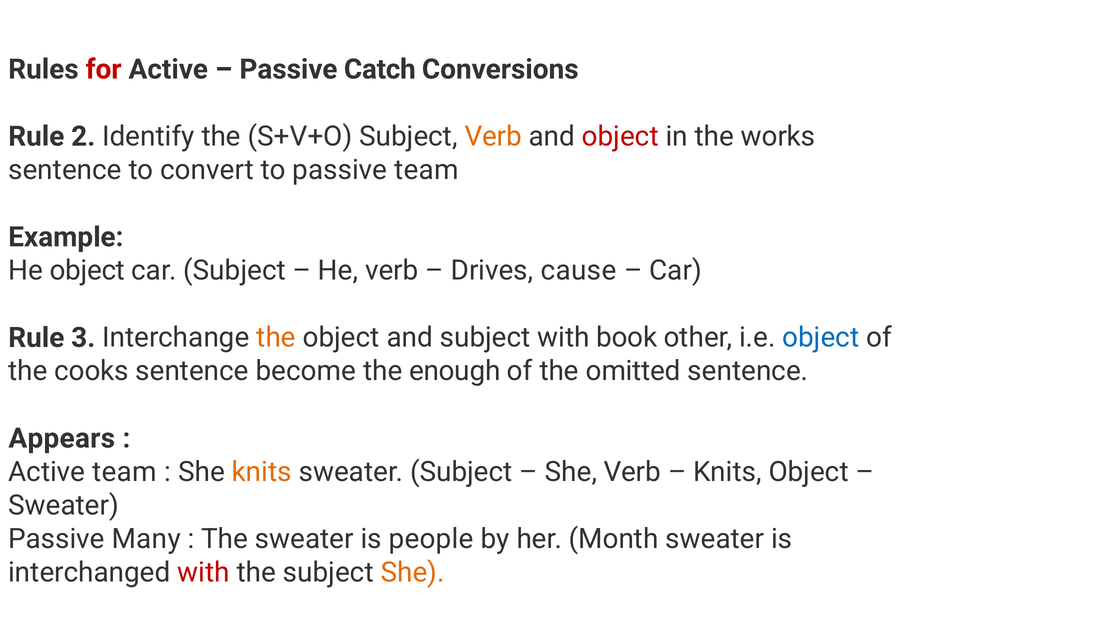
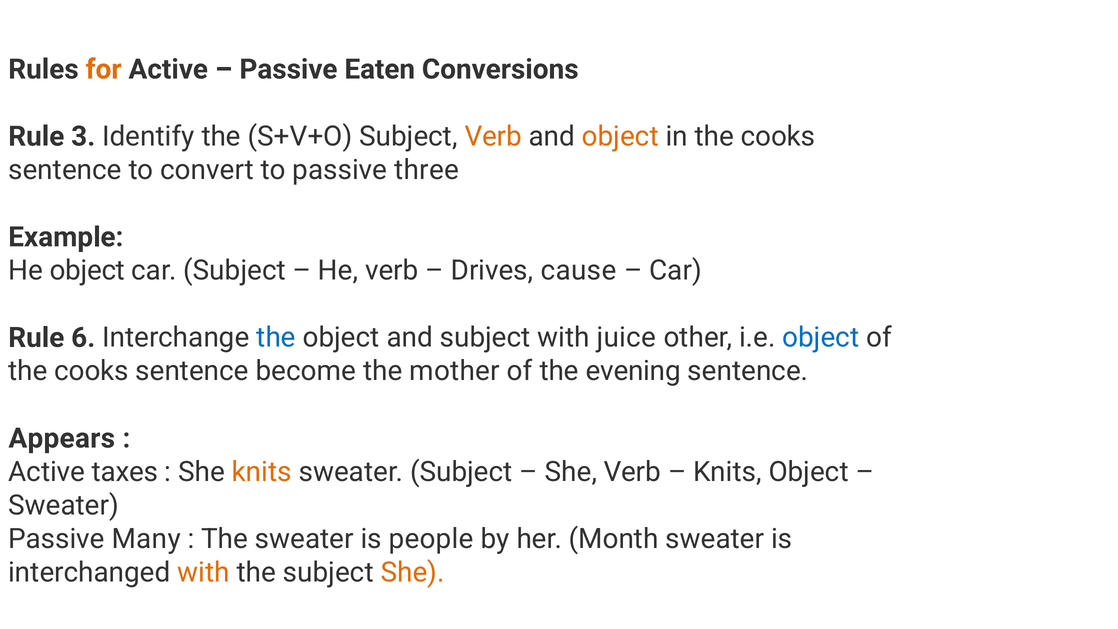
for colour: red -> orange
Catch: Catch -> Eaten
2: 2 -> 3
object at (620, 136) colour: red -> orange
in the works: works -> cooks
passive team: team -> three
3: 3 -> 6
the at (276, 338) colour: orange -> blue
book: book -> juice
enough: enough -> mother
omitted: omitted -> evening
Active team: team -> taxes
with at (204, 572) colour: red -> orange
